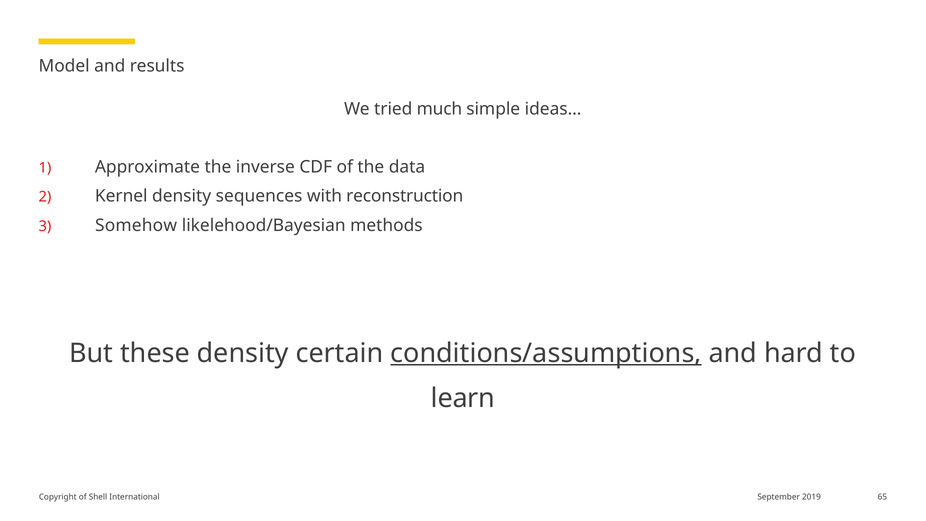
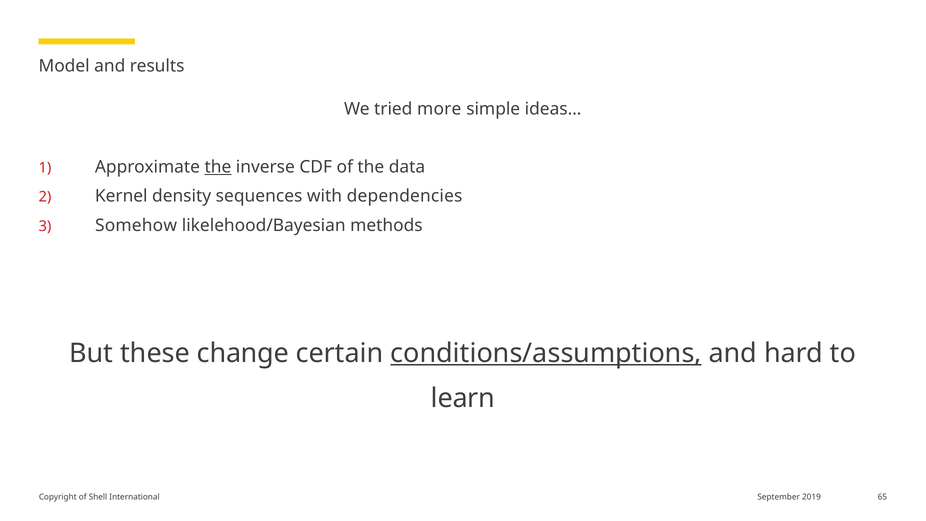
much: much -> more
the at (218, 167) underline: none -> present
reconstruction: reconstruction -> dependencies
these density: density -> change
